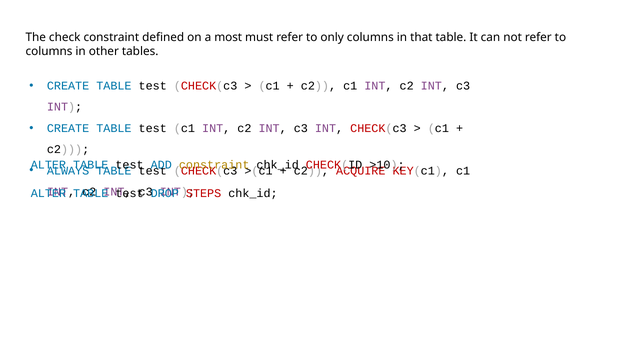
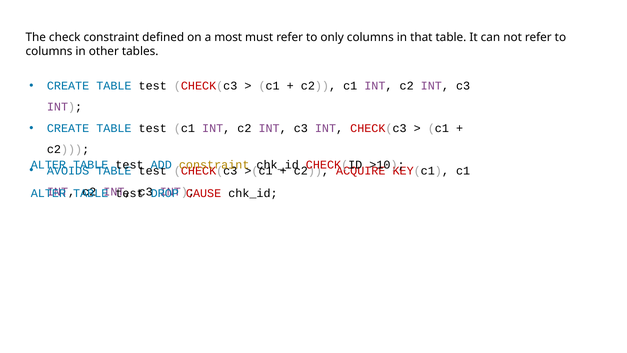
ALWAYS: ALWAYS -> AVOIDS
STEPS: STEPS -> CAUSE
